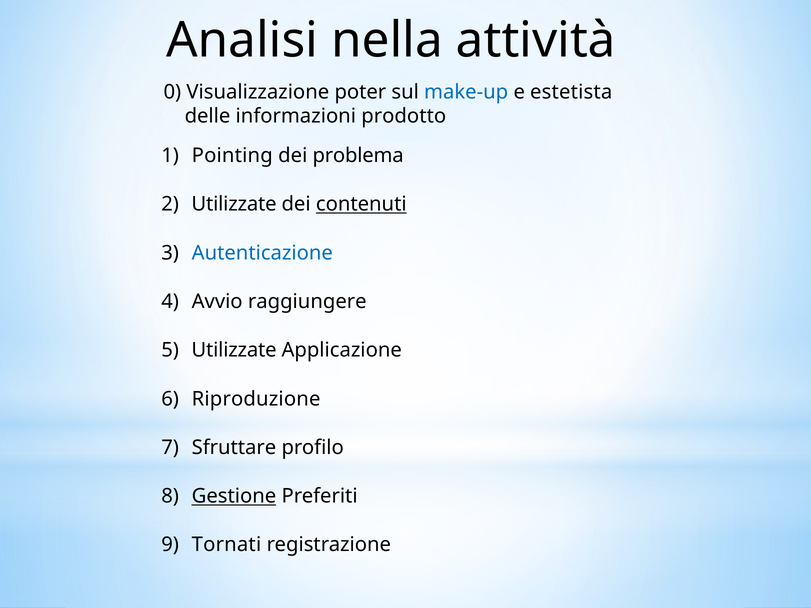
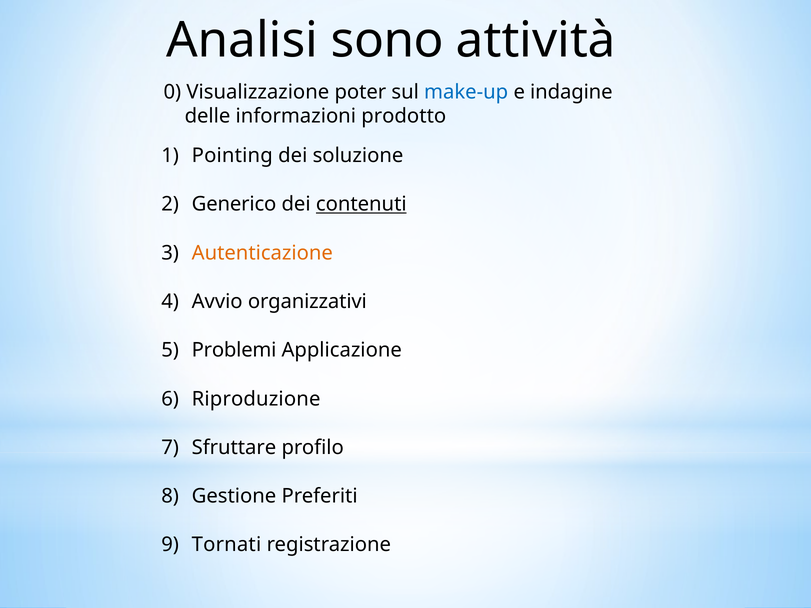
nella: nella -> sono
estetista: estetista -> indagine
problema: problema -> soluzione
Utilizzate at (234, 204): Utilizzate -> Generico
Autenticazione colour: blue -> orange
raggiungere: raggiungere -> organizzativi
Utilizzate at (234, 350): Utilizzate -> Problemi
Gestione underline: present -> none
